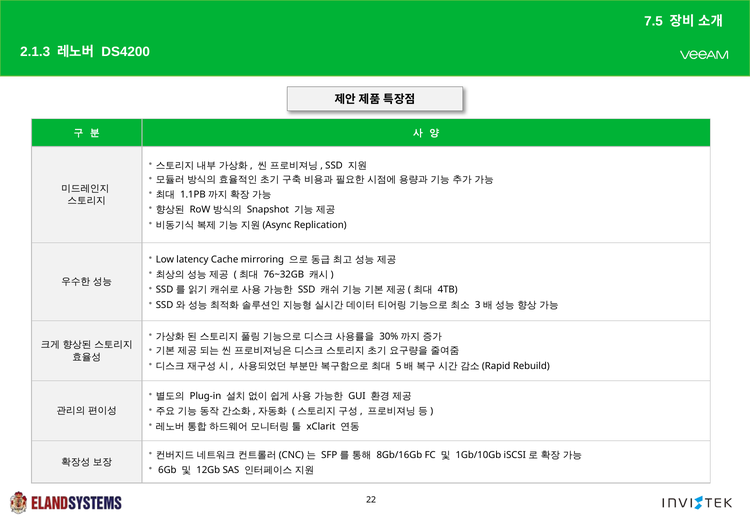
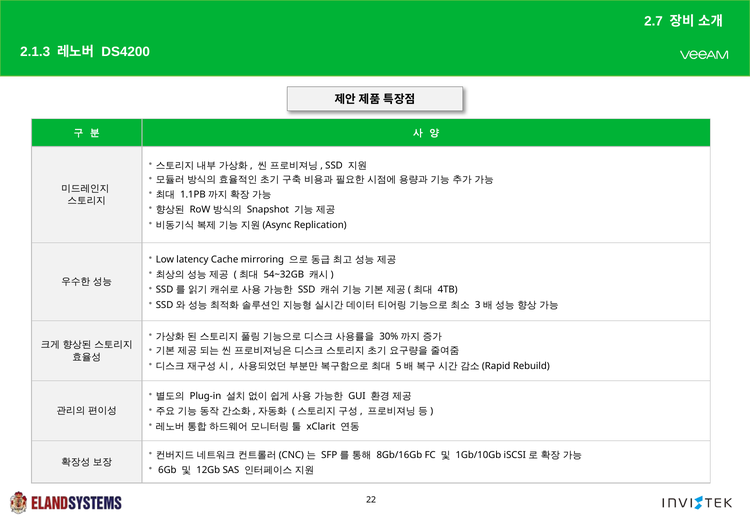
7.5: 7.5 -> 2.7
76~32GB: 76~32GB -> 54~32GB
